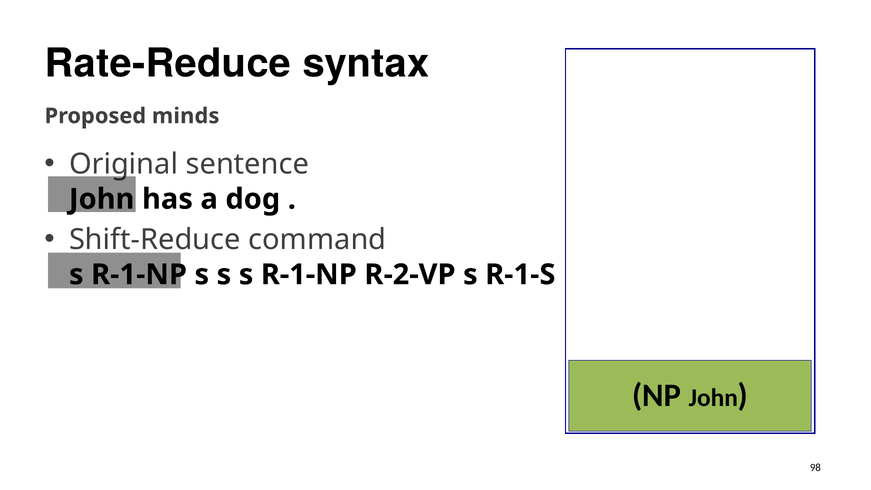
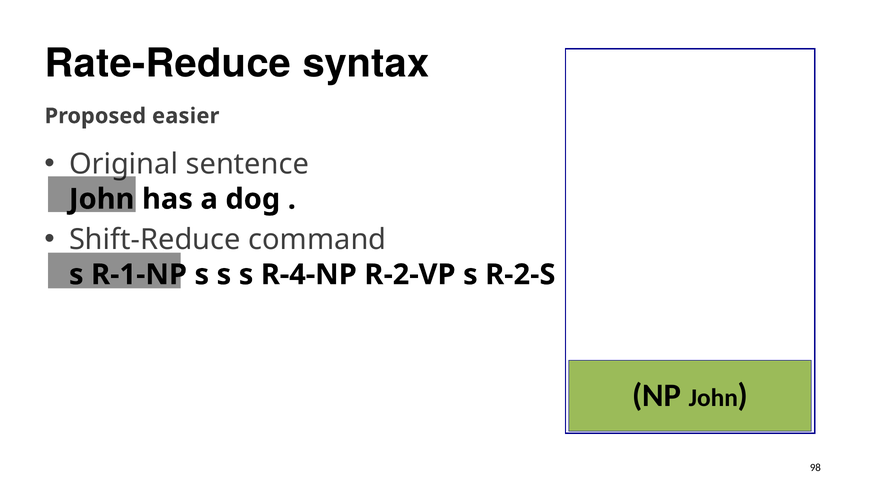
minds: minds -> easier
s s R-1-NP: R-1-NP -> R-4-NP
R-1-S: R-1-S -> R-2-S
